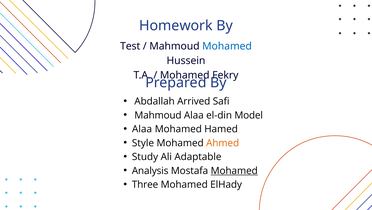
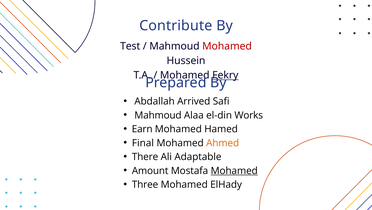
Homework: Homework -> Contribute
Mohamed at (227, 46) colour: blue -> red
Fekry underline: none -> present
Model: Model -> Works
Alaa at (142, 129): Alaa -> Earn
Style: Style -> Final
Study: Study -> There
Analysis: Analysis -> Amount
